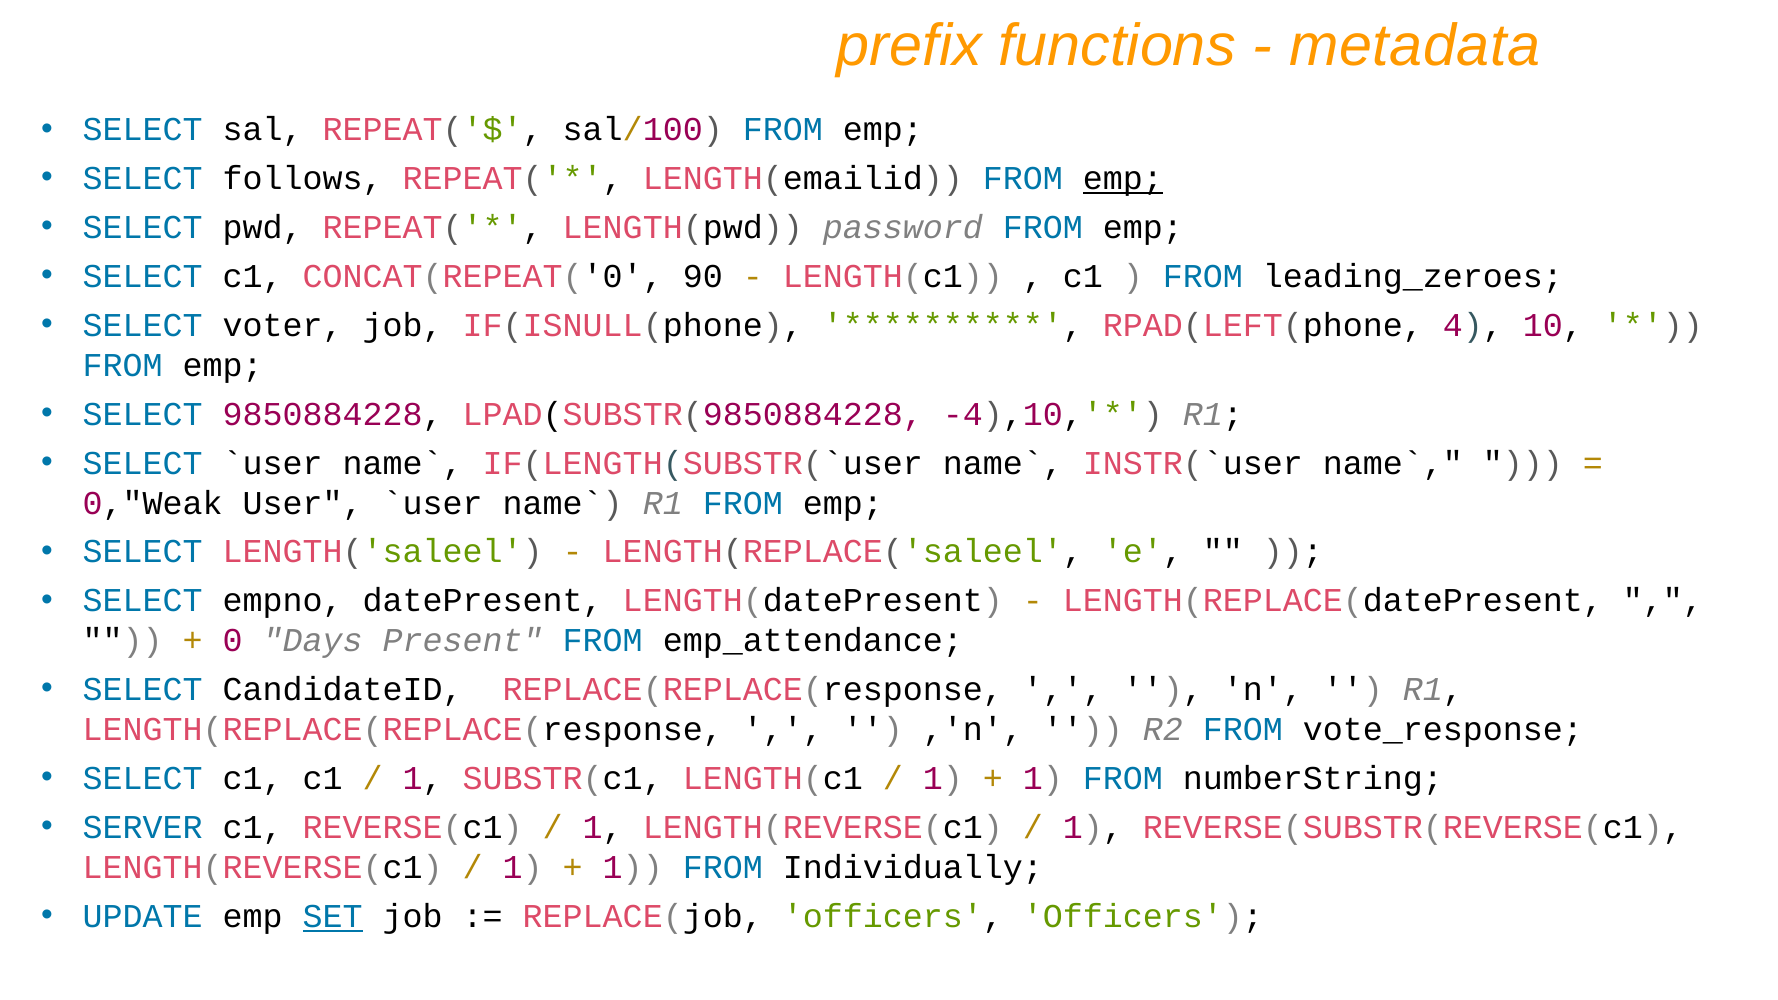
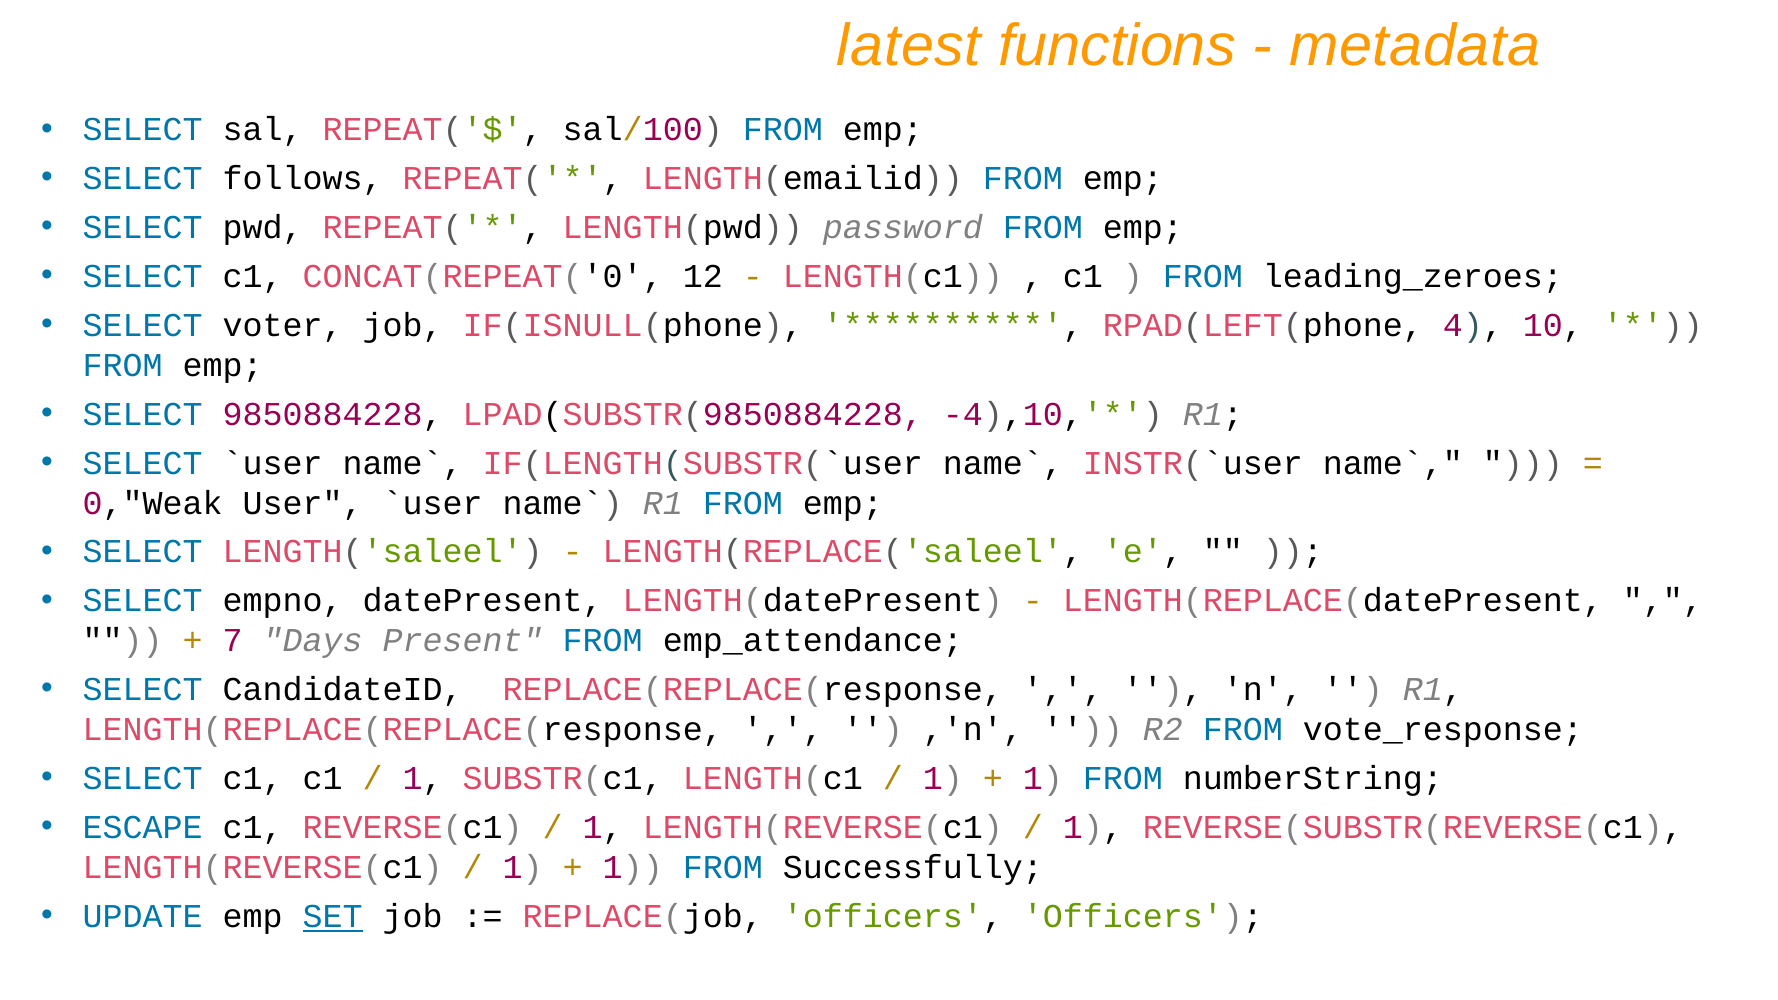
prefix: prefix -> latest
emp at (1123, 179) underline: present -> none
90: 90 -> 12
0: 0 -> 7
SERVER: SERVER -> ESCAPE
Individually: Individually -> Successfully
